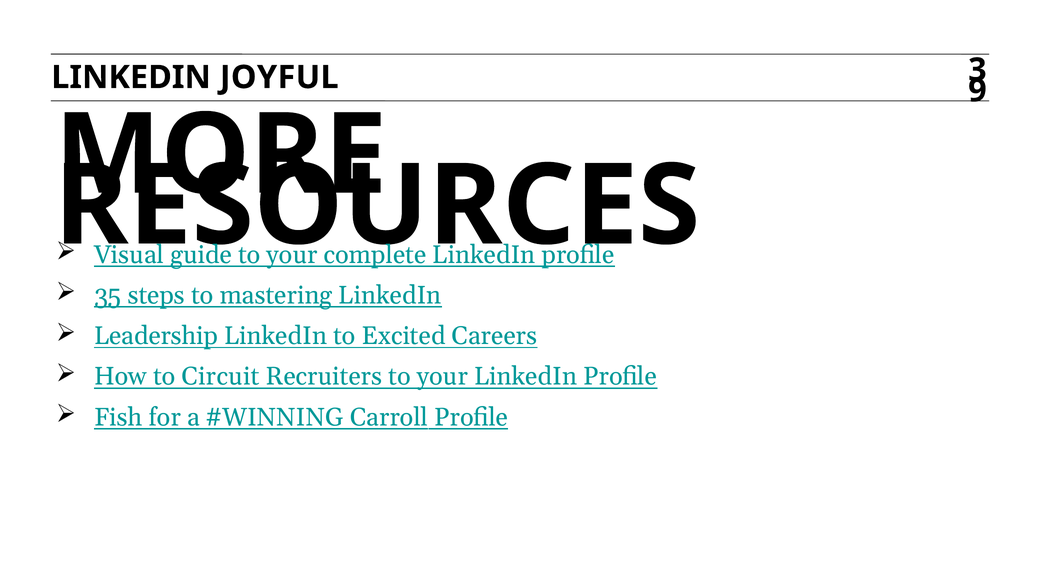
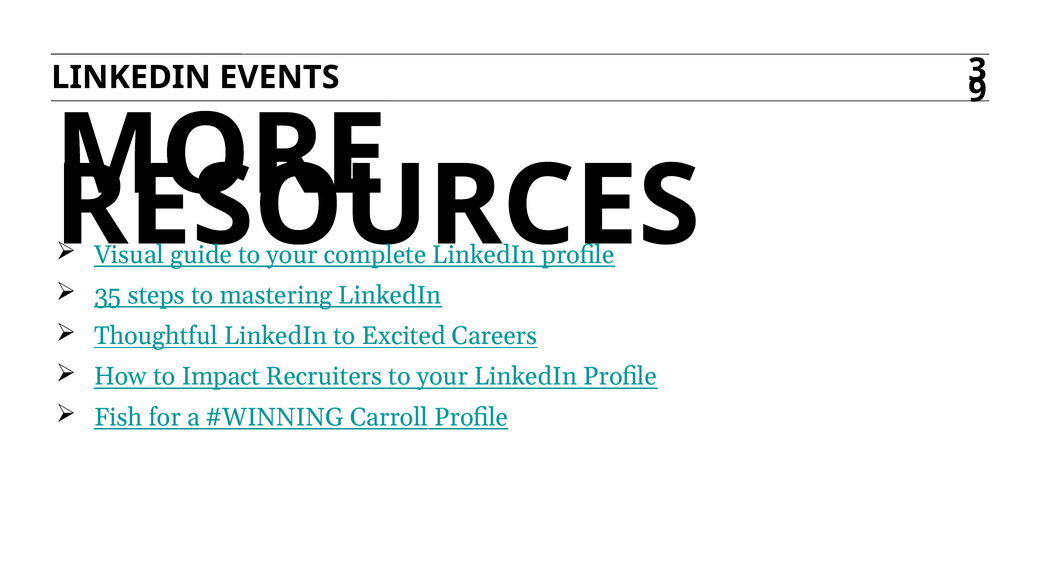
JOYFUL: JOYFUL -> EVENTS
Leadership: Leadership -> Thoughtful
Circuit: Circuit -> Impact
